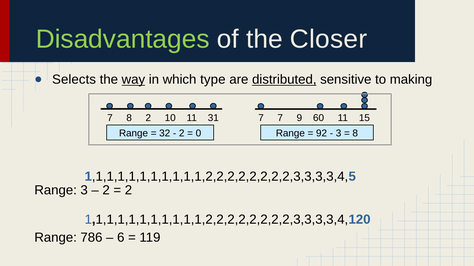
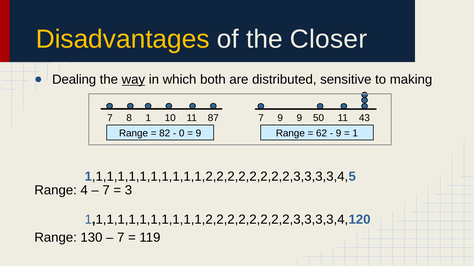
Disadvantages colour: light green -> yellow
Selects: Selects -> Dealing
type: type -> both
distributed underline: present -> none
8 2: 2 -> 1
31: 31 -> 87
7 7: 7 -> 9
60: 60 -> 50
15: 15 -> 43
32: 32 -> 82
2 at (182, 134): 2 -> 0
0 at (198, 134): 0 -> 9
92: 92 -> 62
3 at (339, 134): 3 -> 9
8 at (355, 134): 8 -> 1
Range 3: 3 -> 4
2 at (106, 190): 2 -> 7
2 at (128, 190): 2 -> 3
786: 786 -> 130
6 at (121, 238): 6 -> 7
